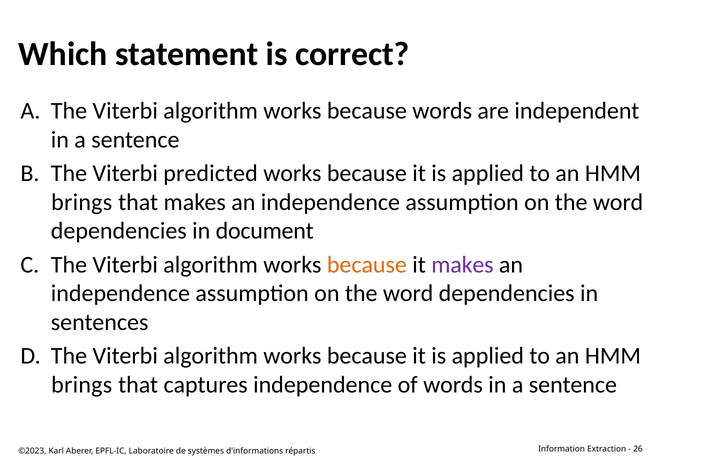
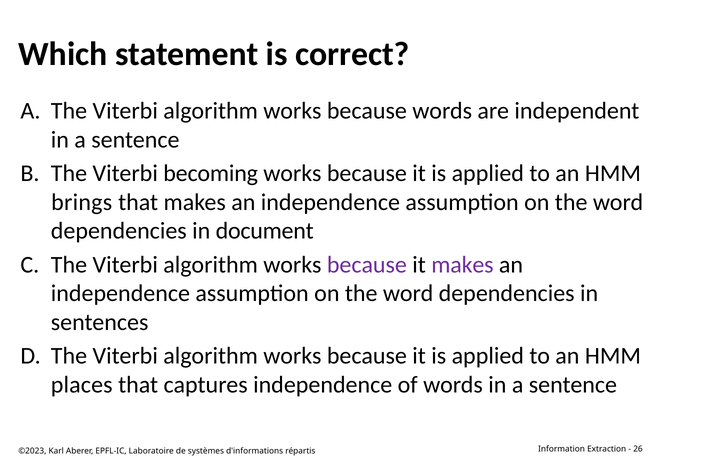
predicted: predicted -> becoming
because at (367, 265) colour: orange -> purple
brings at (82, 385): brings -> places
